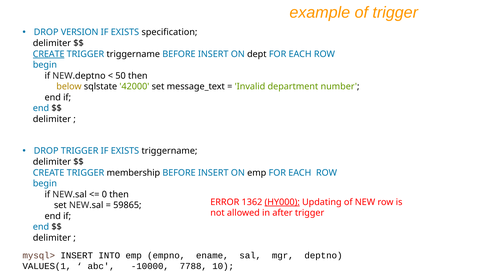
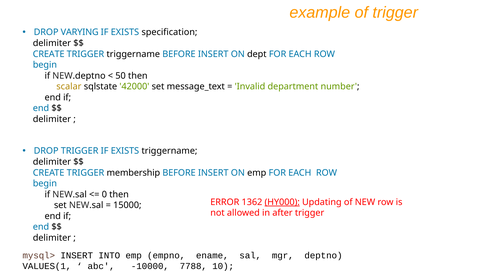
VERSION: VERSION -> VARYING
CREATE at (49, 54) underline: present -> none
below: below -> scalar
59865: 59865 -> 15000
